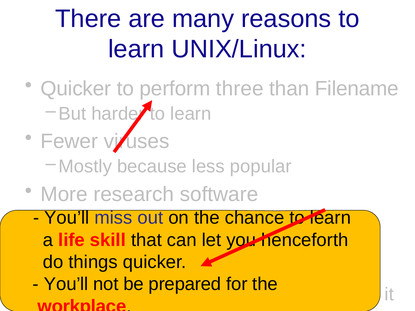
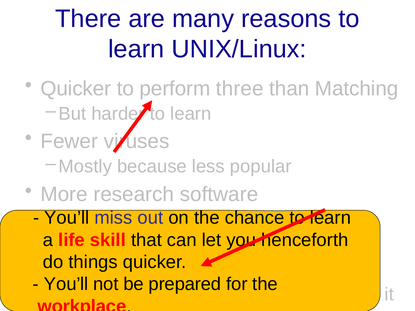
Filename: Filename -> Matching
